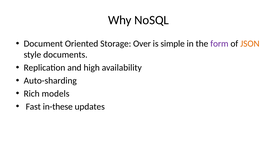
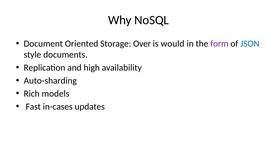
simple: simple -> would
JSON colour: orange -> blue
in-these: in-these -> in-cases
